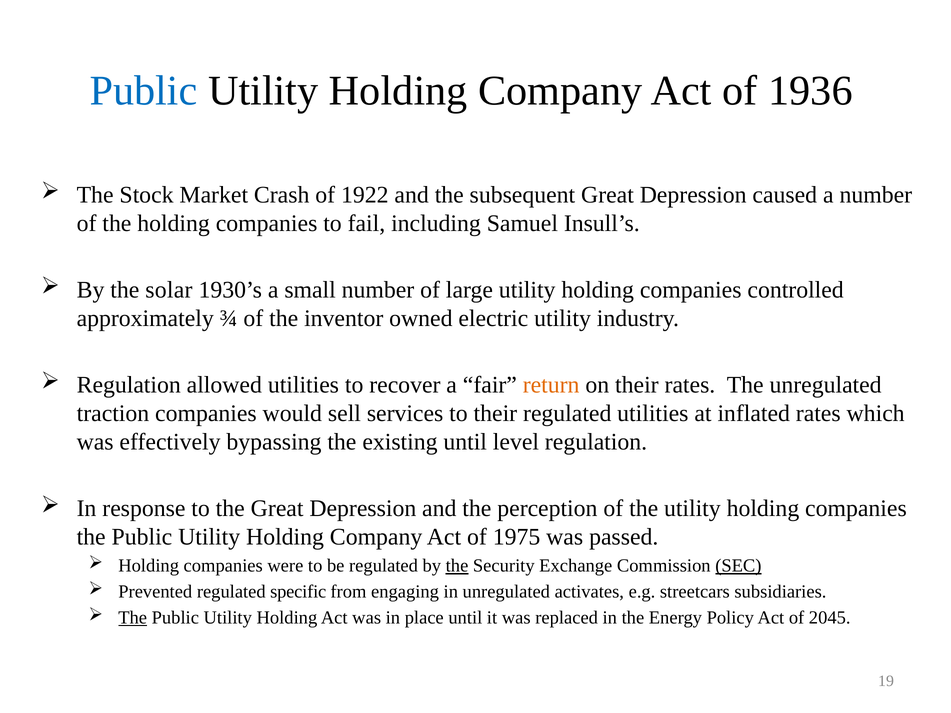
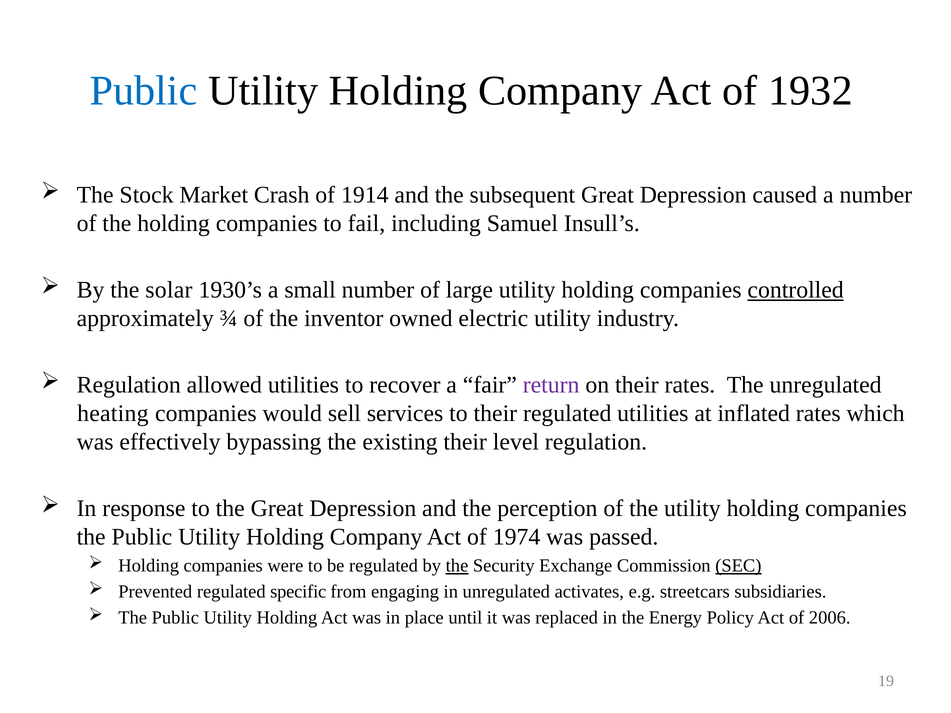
1936: 1936 -> 1932
1922: 1922 -> 1914
controlled underline: none -> present
return colour: orange -> purple
traction: traction -> heating
existing until: until -> their
1975: 1975 -> 1974
The at (133, 618) underline: present -> none
2045: 2045 -> 2006
